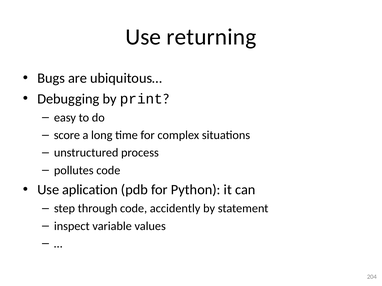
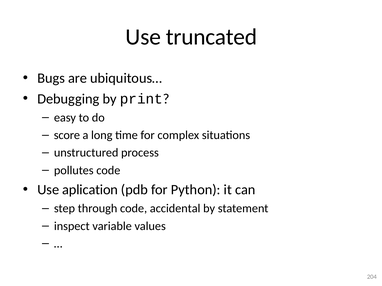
returning: returning -> truncated
accidently: accidently -> accidental
